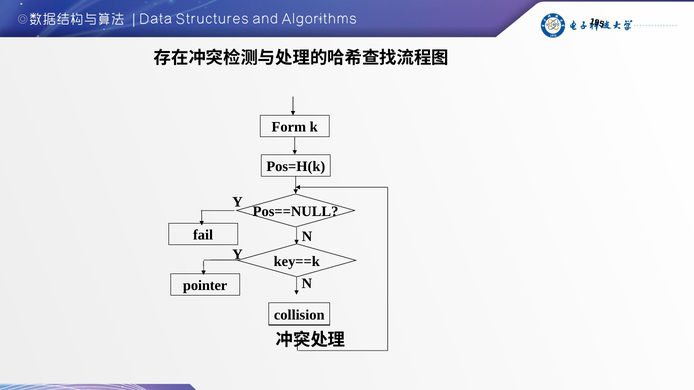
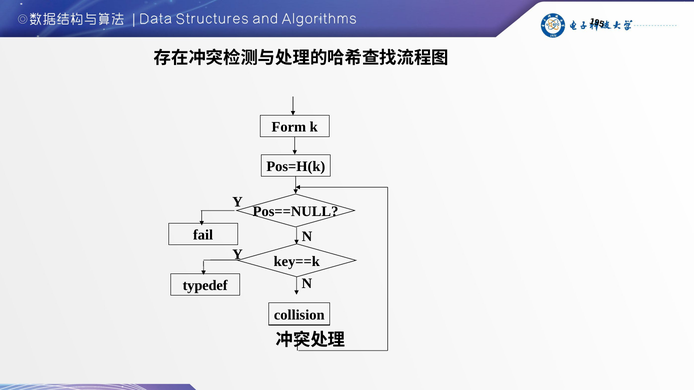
pointer: pointer -> typedef
